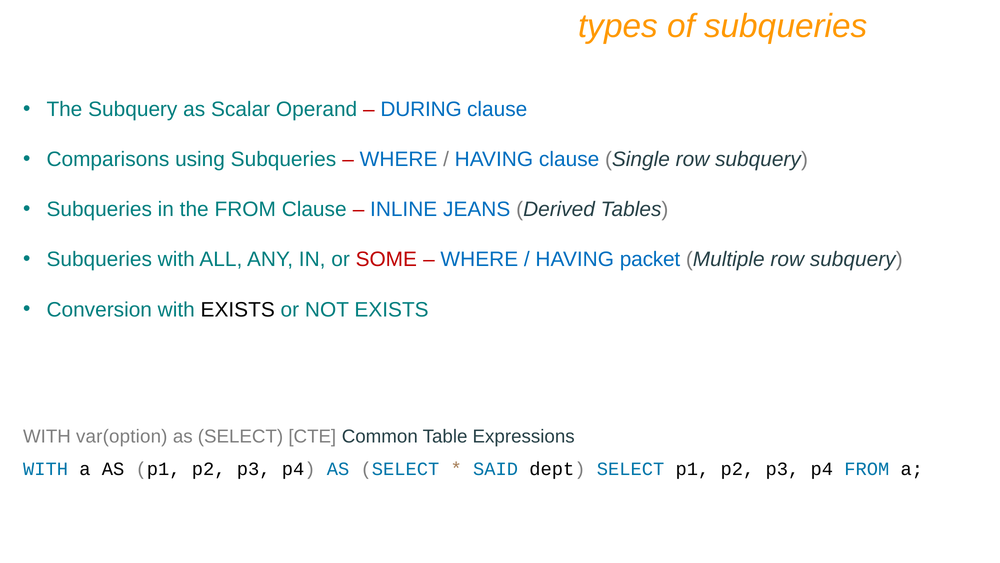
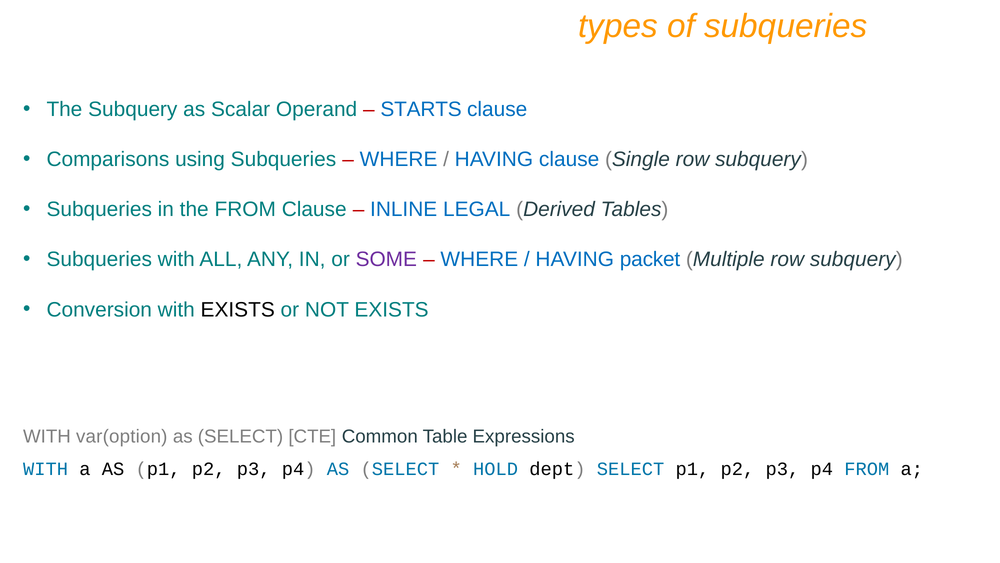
DURING: DURING -> STARTS
JEANS: JEANS -> LEGAL
SOME colour: red -> purple
SAID: SAID -> HOLD
